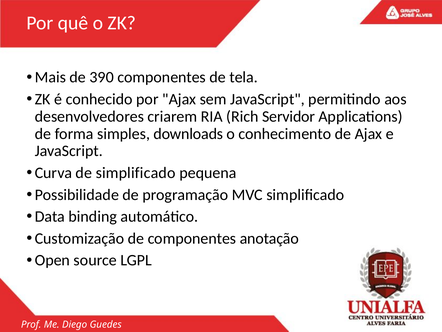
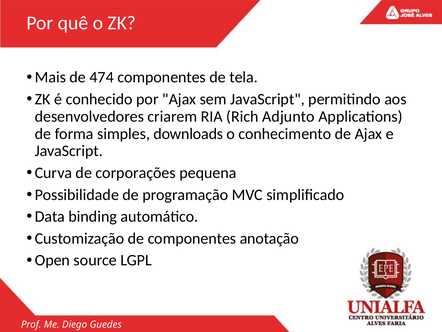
390: 390 -> 474
Servidor: Servidor -> Adjunto
de simplificado: simplificado -> corporações
